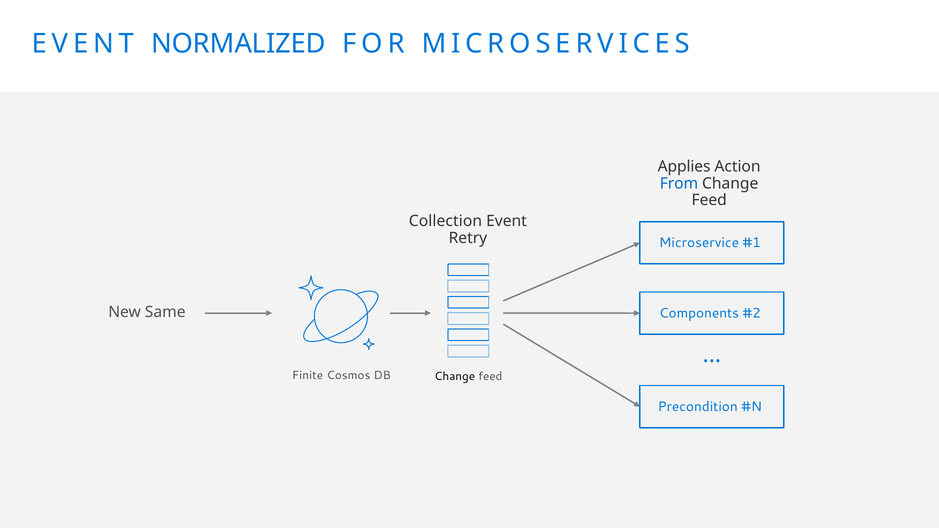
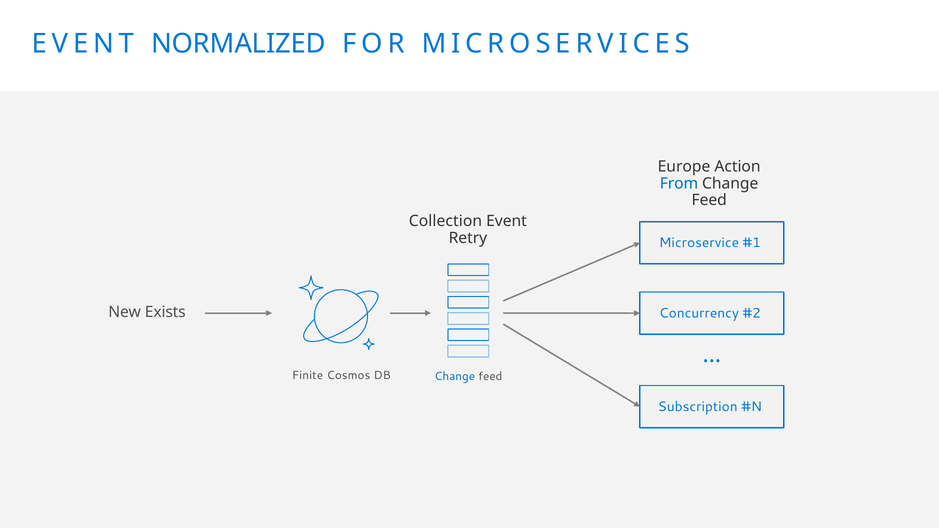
Applies: Applies -> Europe
Components: Components -> Concurrency
Same: Same -> Exists
Change at (455, 377) colour: black -> blue
Precondition: Precondition -> Subscription
